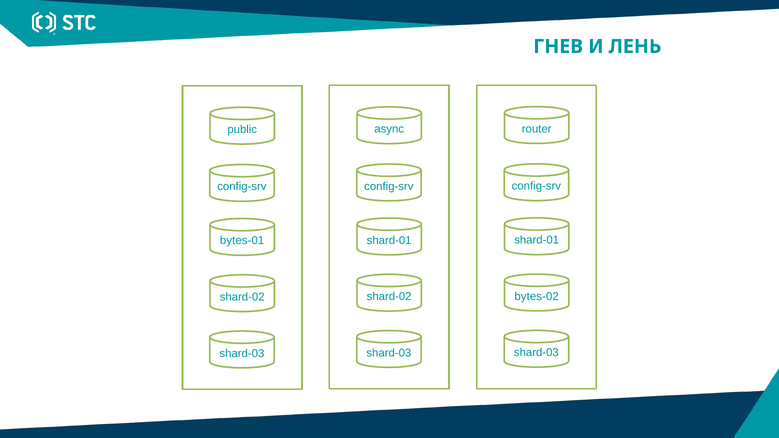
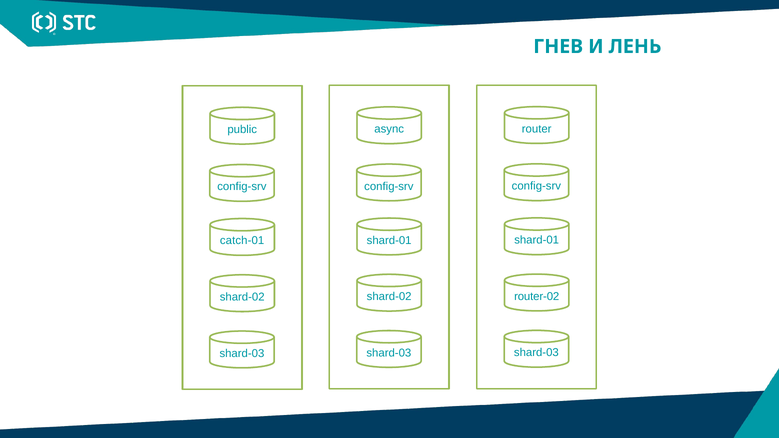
bytes-01: bytes-01 -> catch-01
bytes-02: bytes-02 -> router-02
